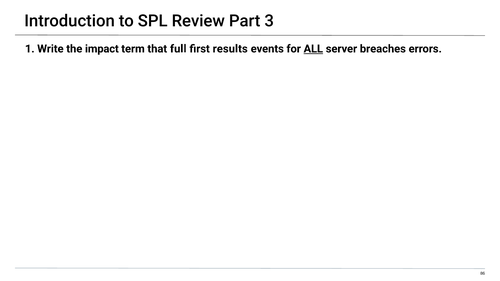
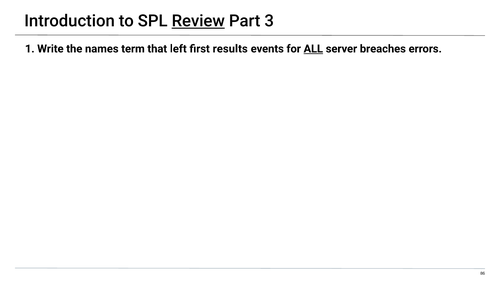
Review underline: none -> present
impact: impact -> names
full: full -> left
